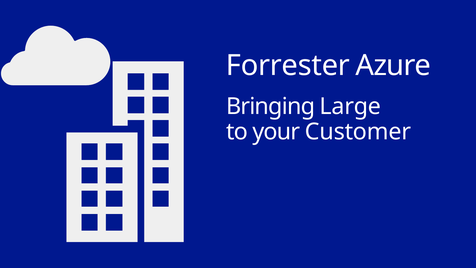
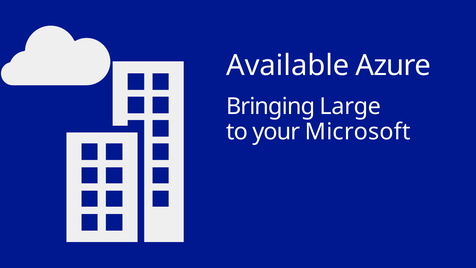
Forrester: Forrester -> Available
Customer: Customer -> Microsoft
